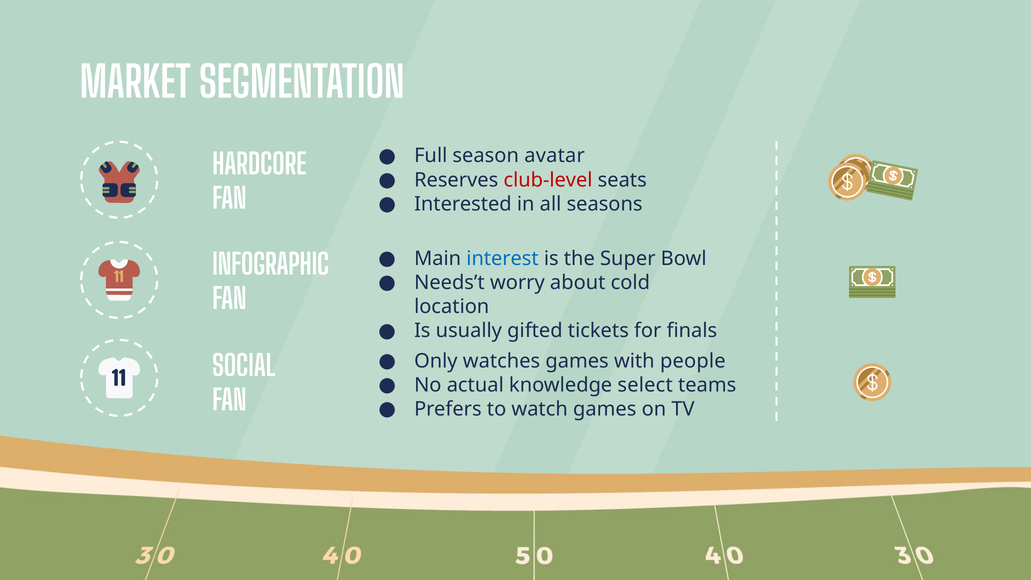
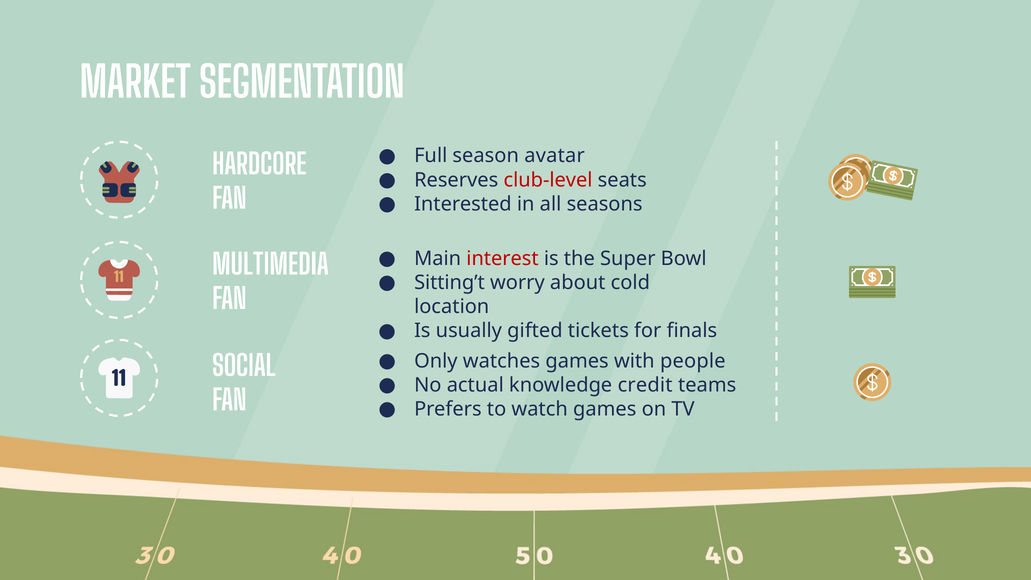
interest colour: blue -> red
INFOGRAPHIC: INFOGRAPHIC -> MULTIMEDIA
Needs’t: Needs’t -> Sitting’t
select: select -> credit
